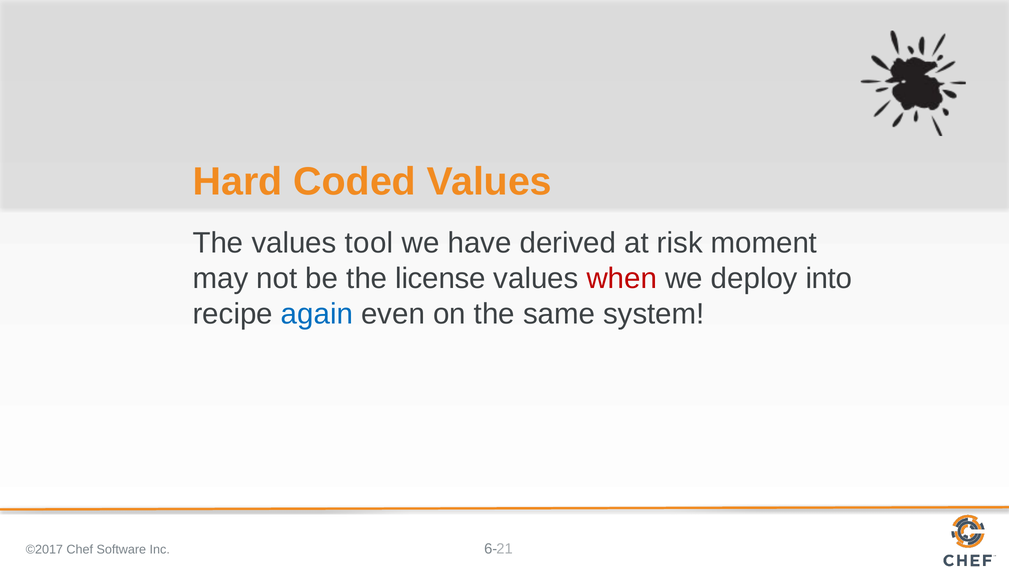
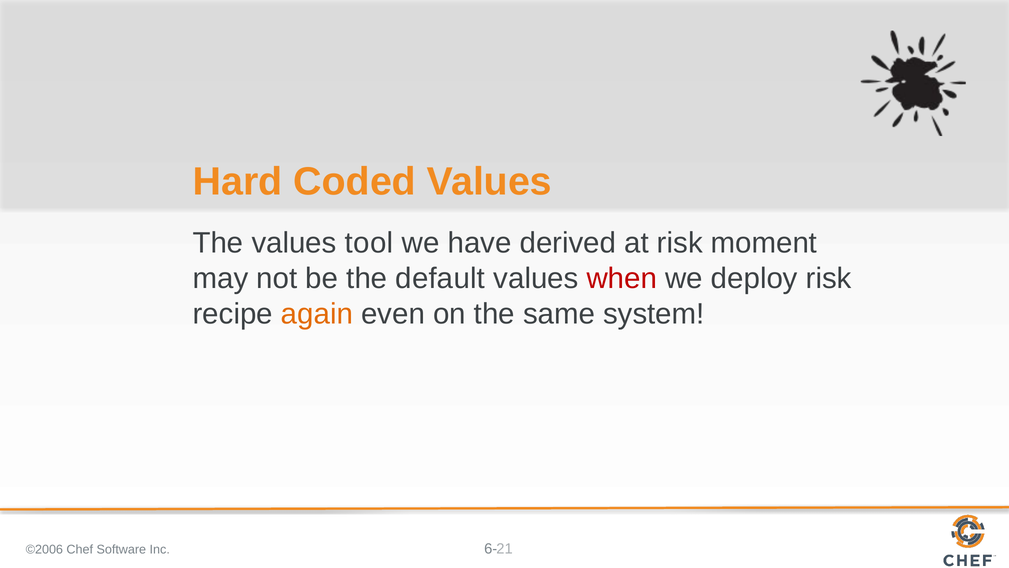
license: license -> default
deploy into: into -> risk
again colour: blue -> orange
©2017: ©2017 -> ©2006
